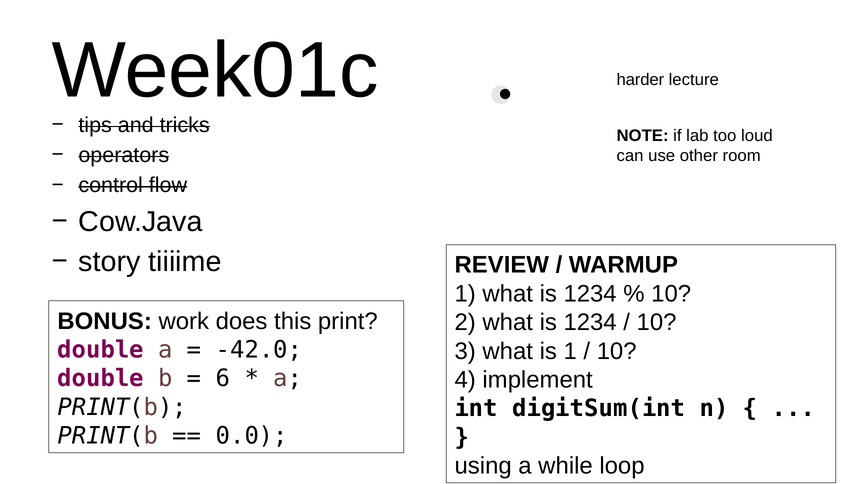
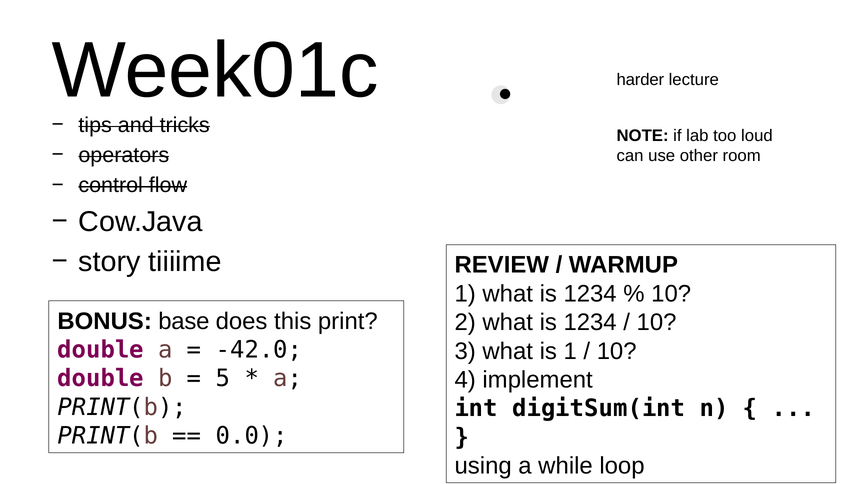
work: work -> base
6: 6 -> 5
